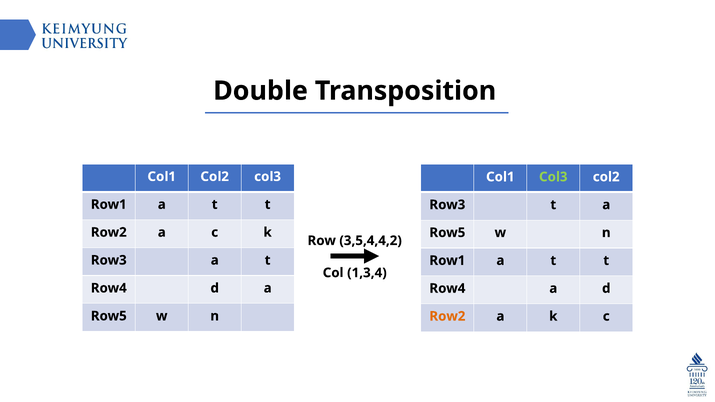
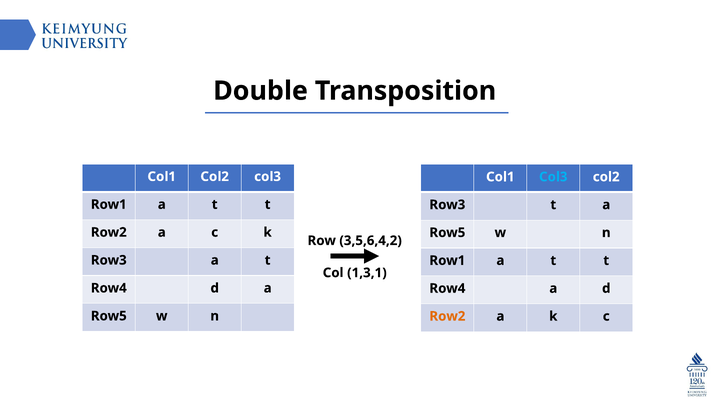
Col3 at (553, 177) colour: light green -> light blue
3,5,4,4,2: 3,5,4,4,2 -> 3,5,6,4,2
1,3,4: 1,3,4 -> 1,3,1
